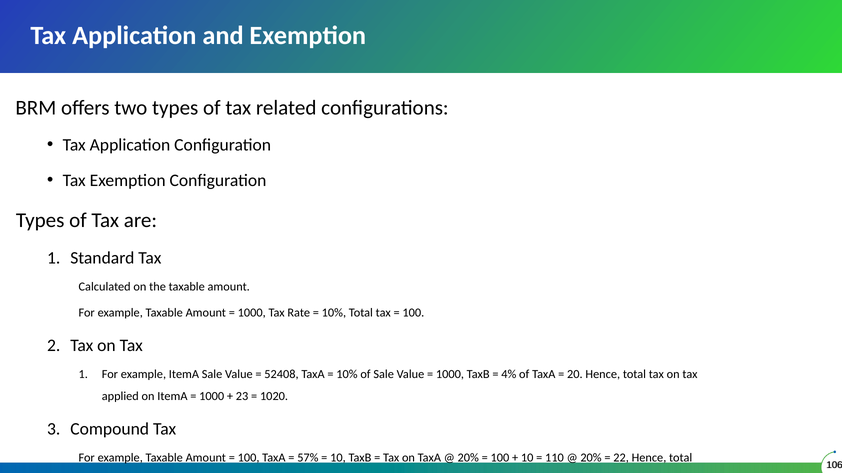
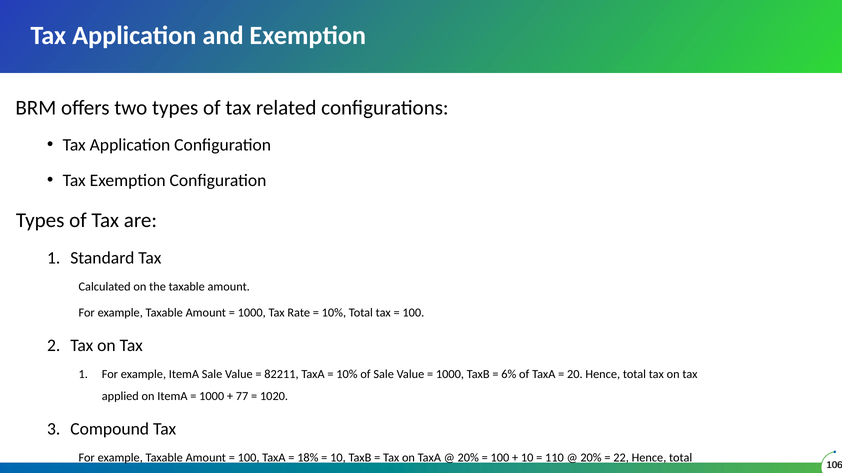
52408: 52408 -> 82211
4%: 4% -> 6%
23: 23 -> 77
57%: 57% -> 18%
